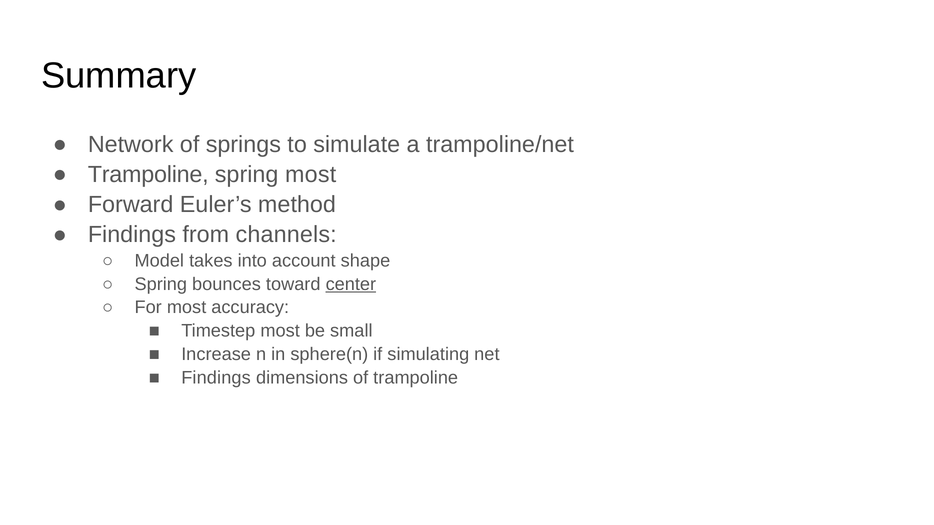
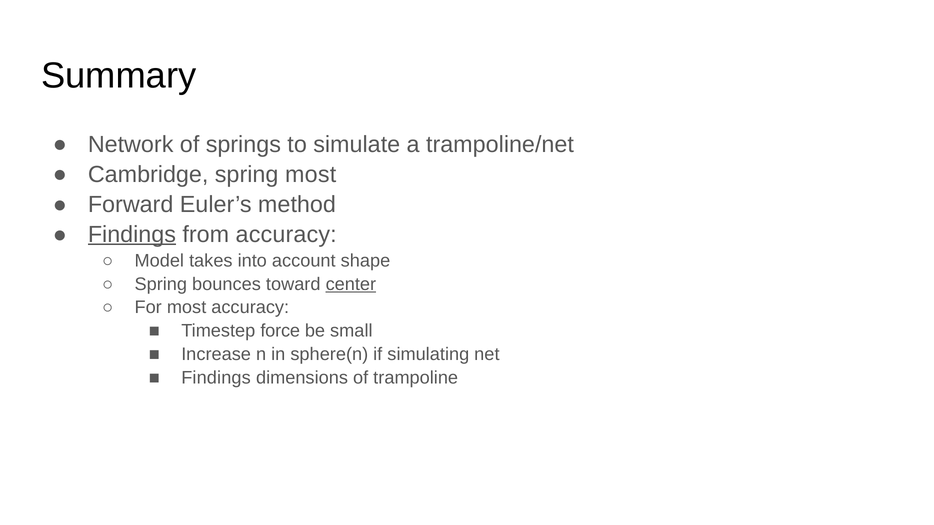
Trampoline at (148, 174): Trampoline -> Cambridge
Findings at (132, 235) underline: none -> present
from channels: channels -> accuracy
Timestep most: most -> force
